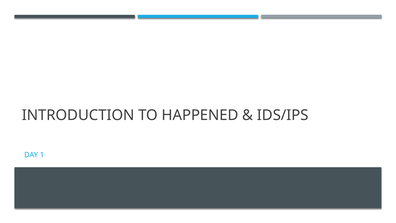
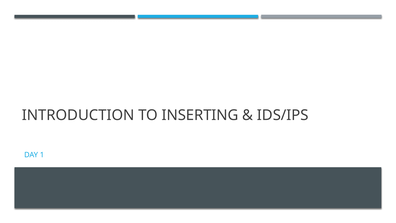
HAPPENED: HAPPENED -> INSERTING
